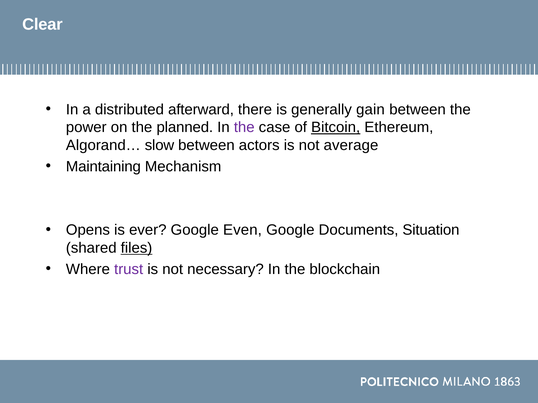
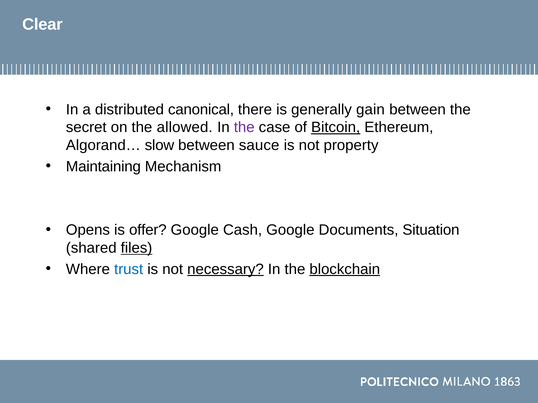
afterward: afterward -> canonical
power: power -> secret
planned: planned -> allowed
actors: actors -> sauce
average: average -> property
ever: ever -> offer
Even: Even -> Cash
trust colour: purple -> blue
necessary underline: none -> present
blockchain underline: none -> present
